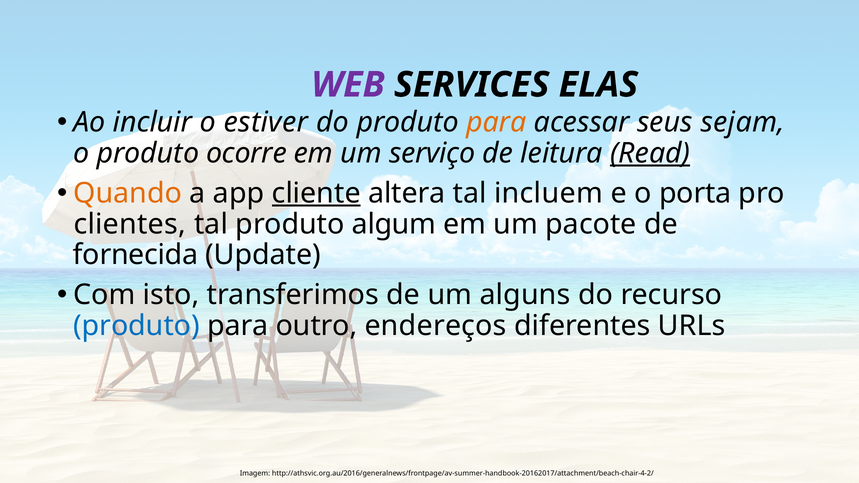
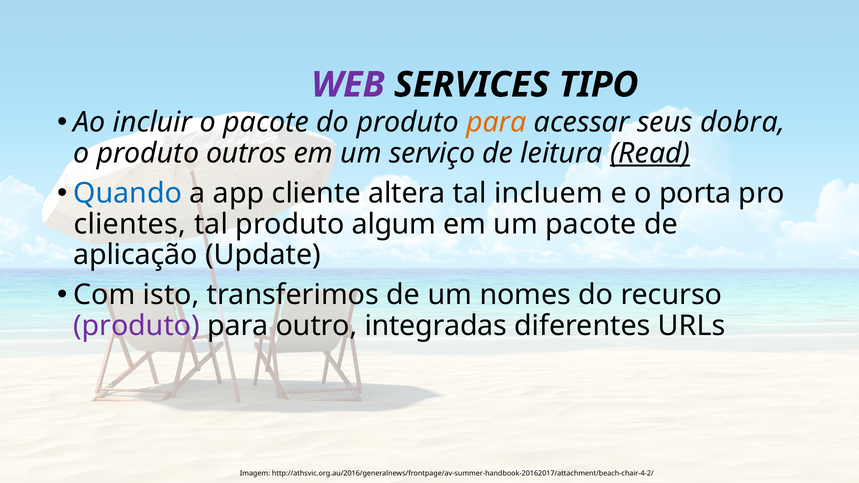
ELAS: ELAS -> TIPO
o estiver: estiver -> pacote
sejam: sejam -> dobra
ocorre: ocorre -> outros
Quando colour: orange -> blue
cliente underline: present -> none
fornecida: fornecida -> aplicação
alguns: alguns -> nomes
produto at (136, 326) colour: blue -> purple
endereços: endereços -> integradas
